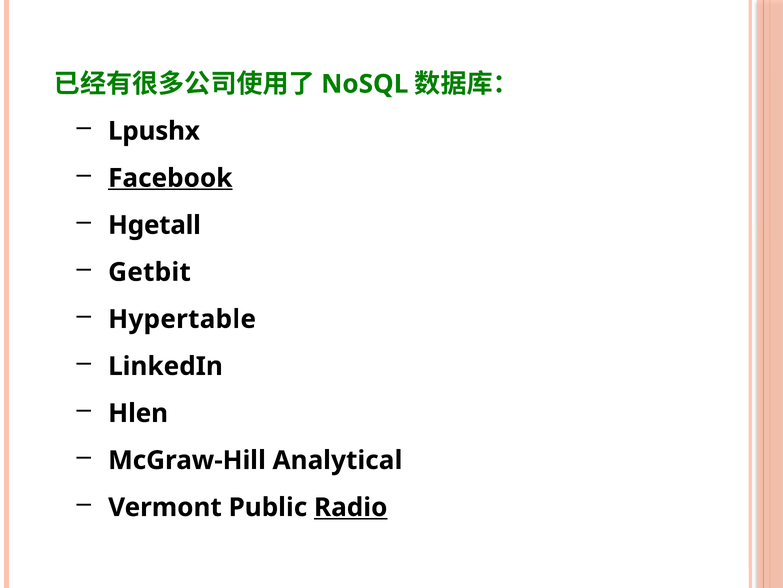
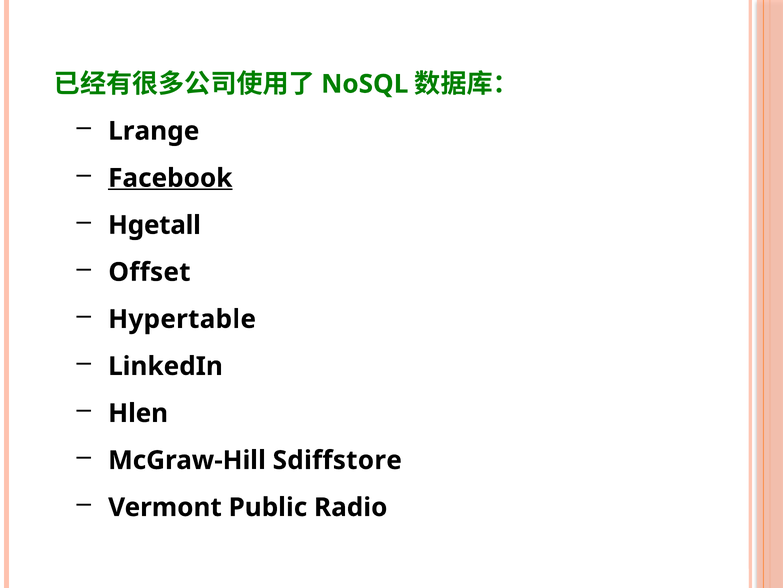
Lpushx: Lpushx -> Lrange
Getbit: Getbit -> Offset
Analytical: Analytical -> Sdiffstore
Radio underline: present -> none
